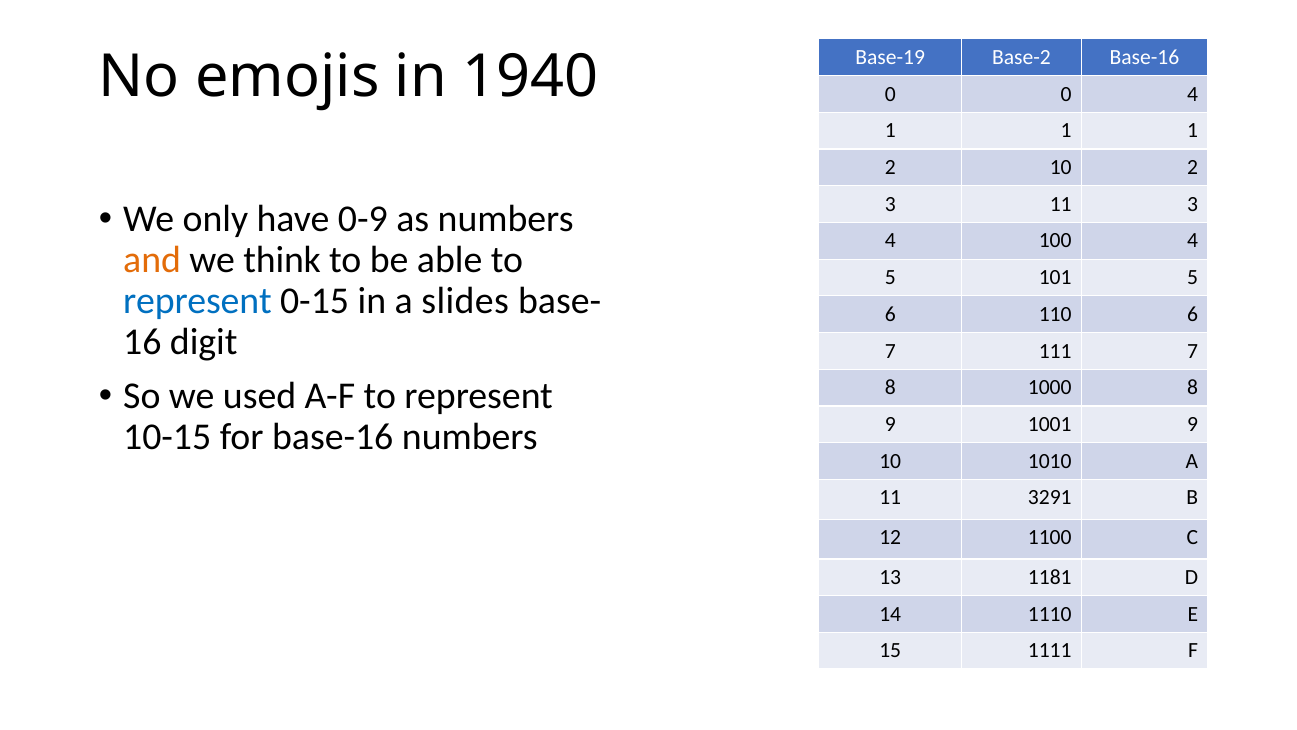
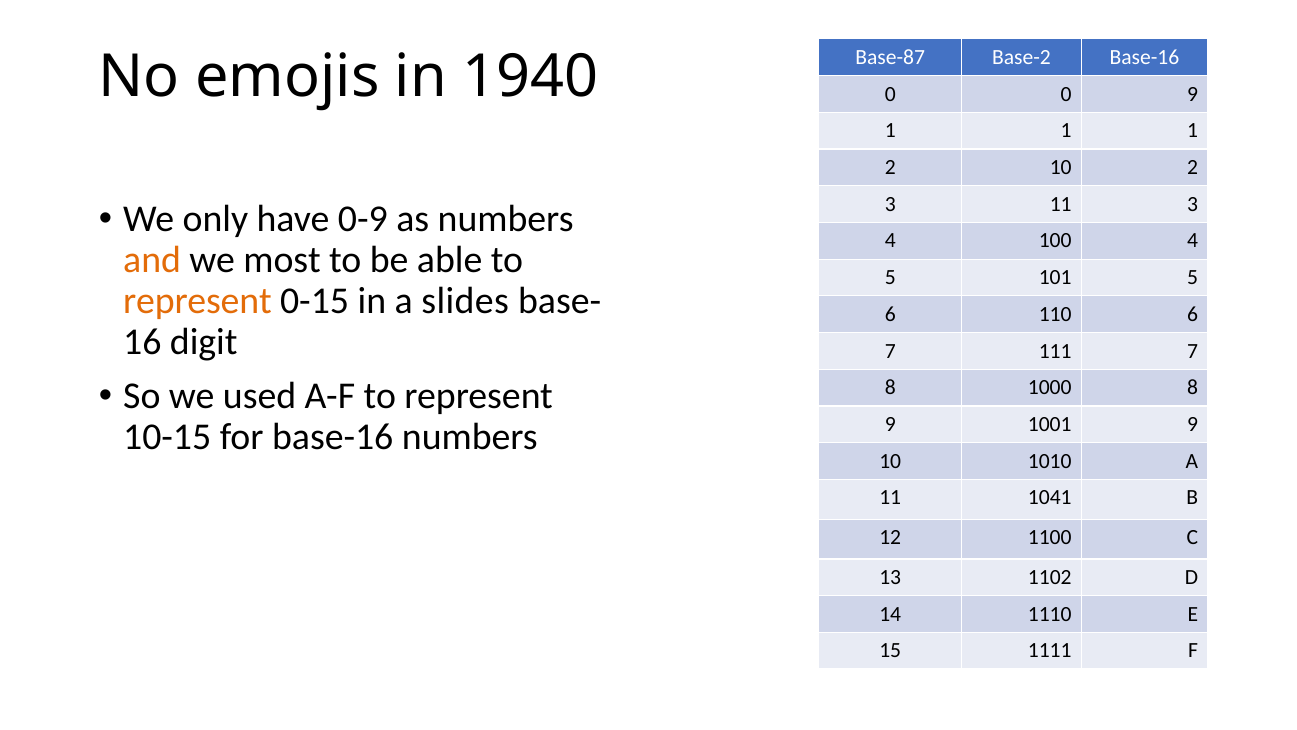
Base-19: Base-19 -> Base-87
0 4: 4 -> 9
think: think -> most
represent at (197, 301) colour: blue -> orange
3291: 3291 -> 1041
1181: 1181 -> 1102
